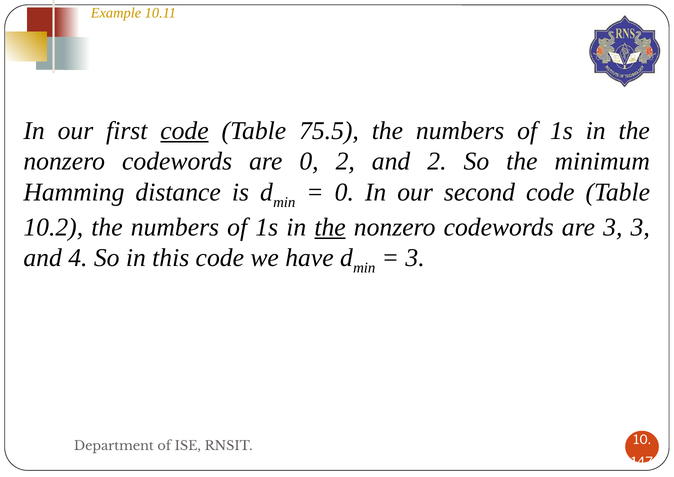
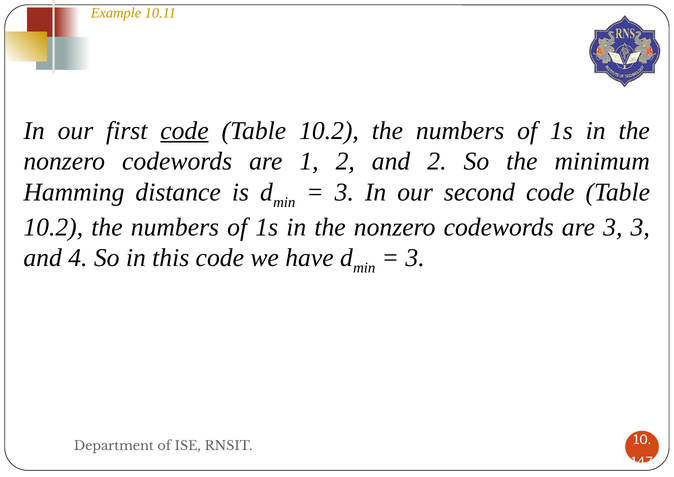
75.5 at (329, 131): 75.5 -> 10.2
are 0: 0 -> 1
0 at (344, 192): 0 -> 3
the at (330, 227) underline: present -> none
